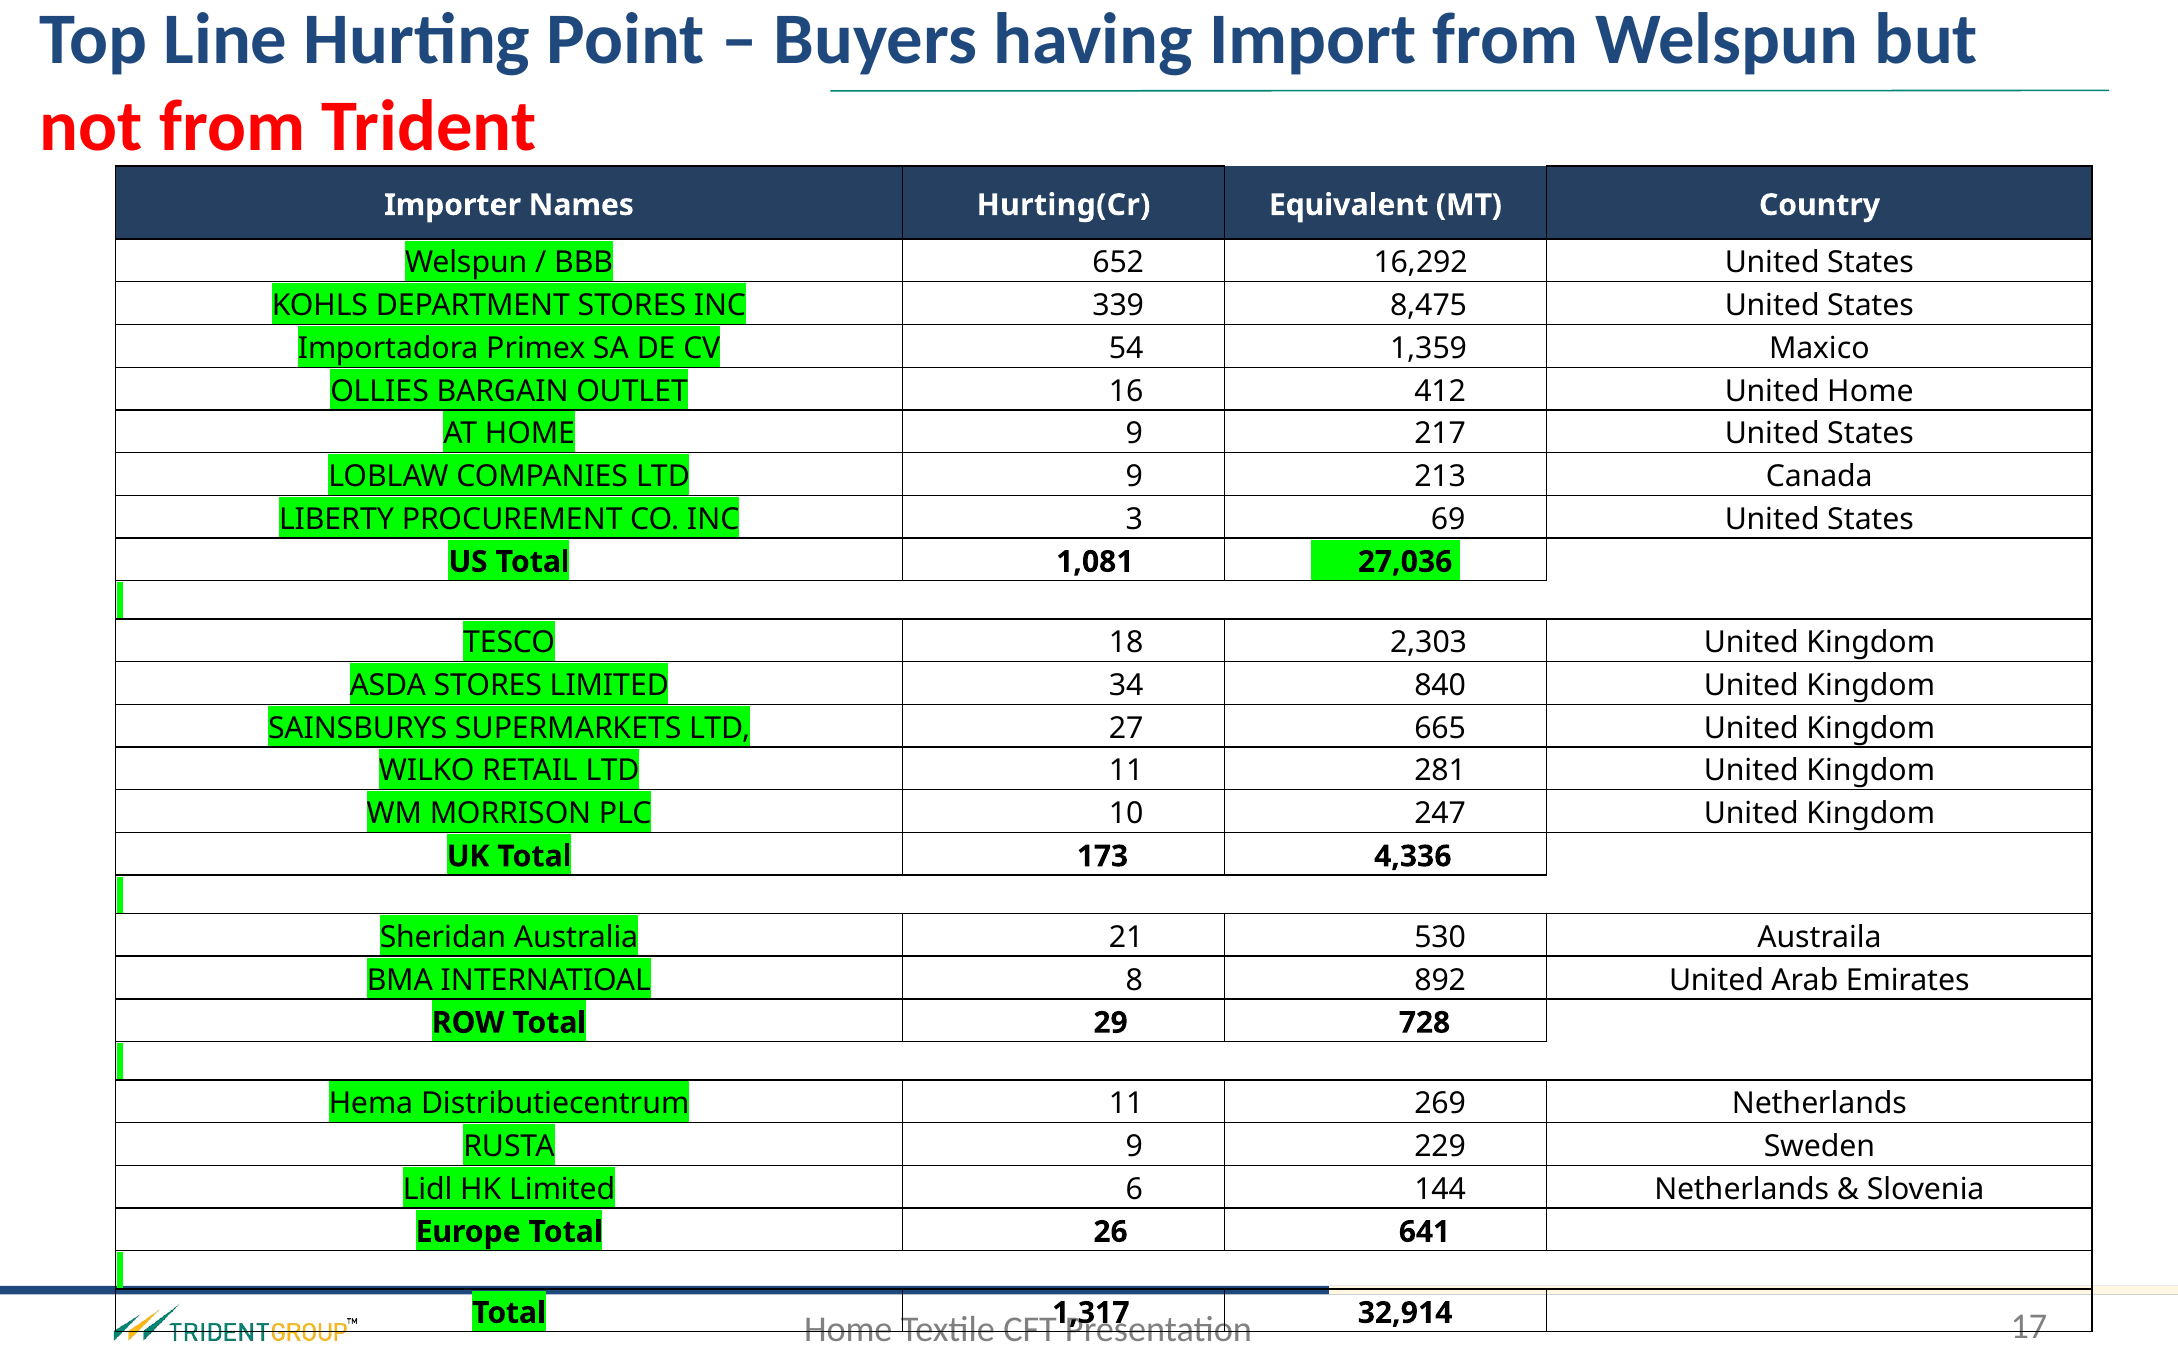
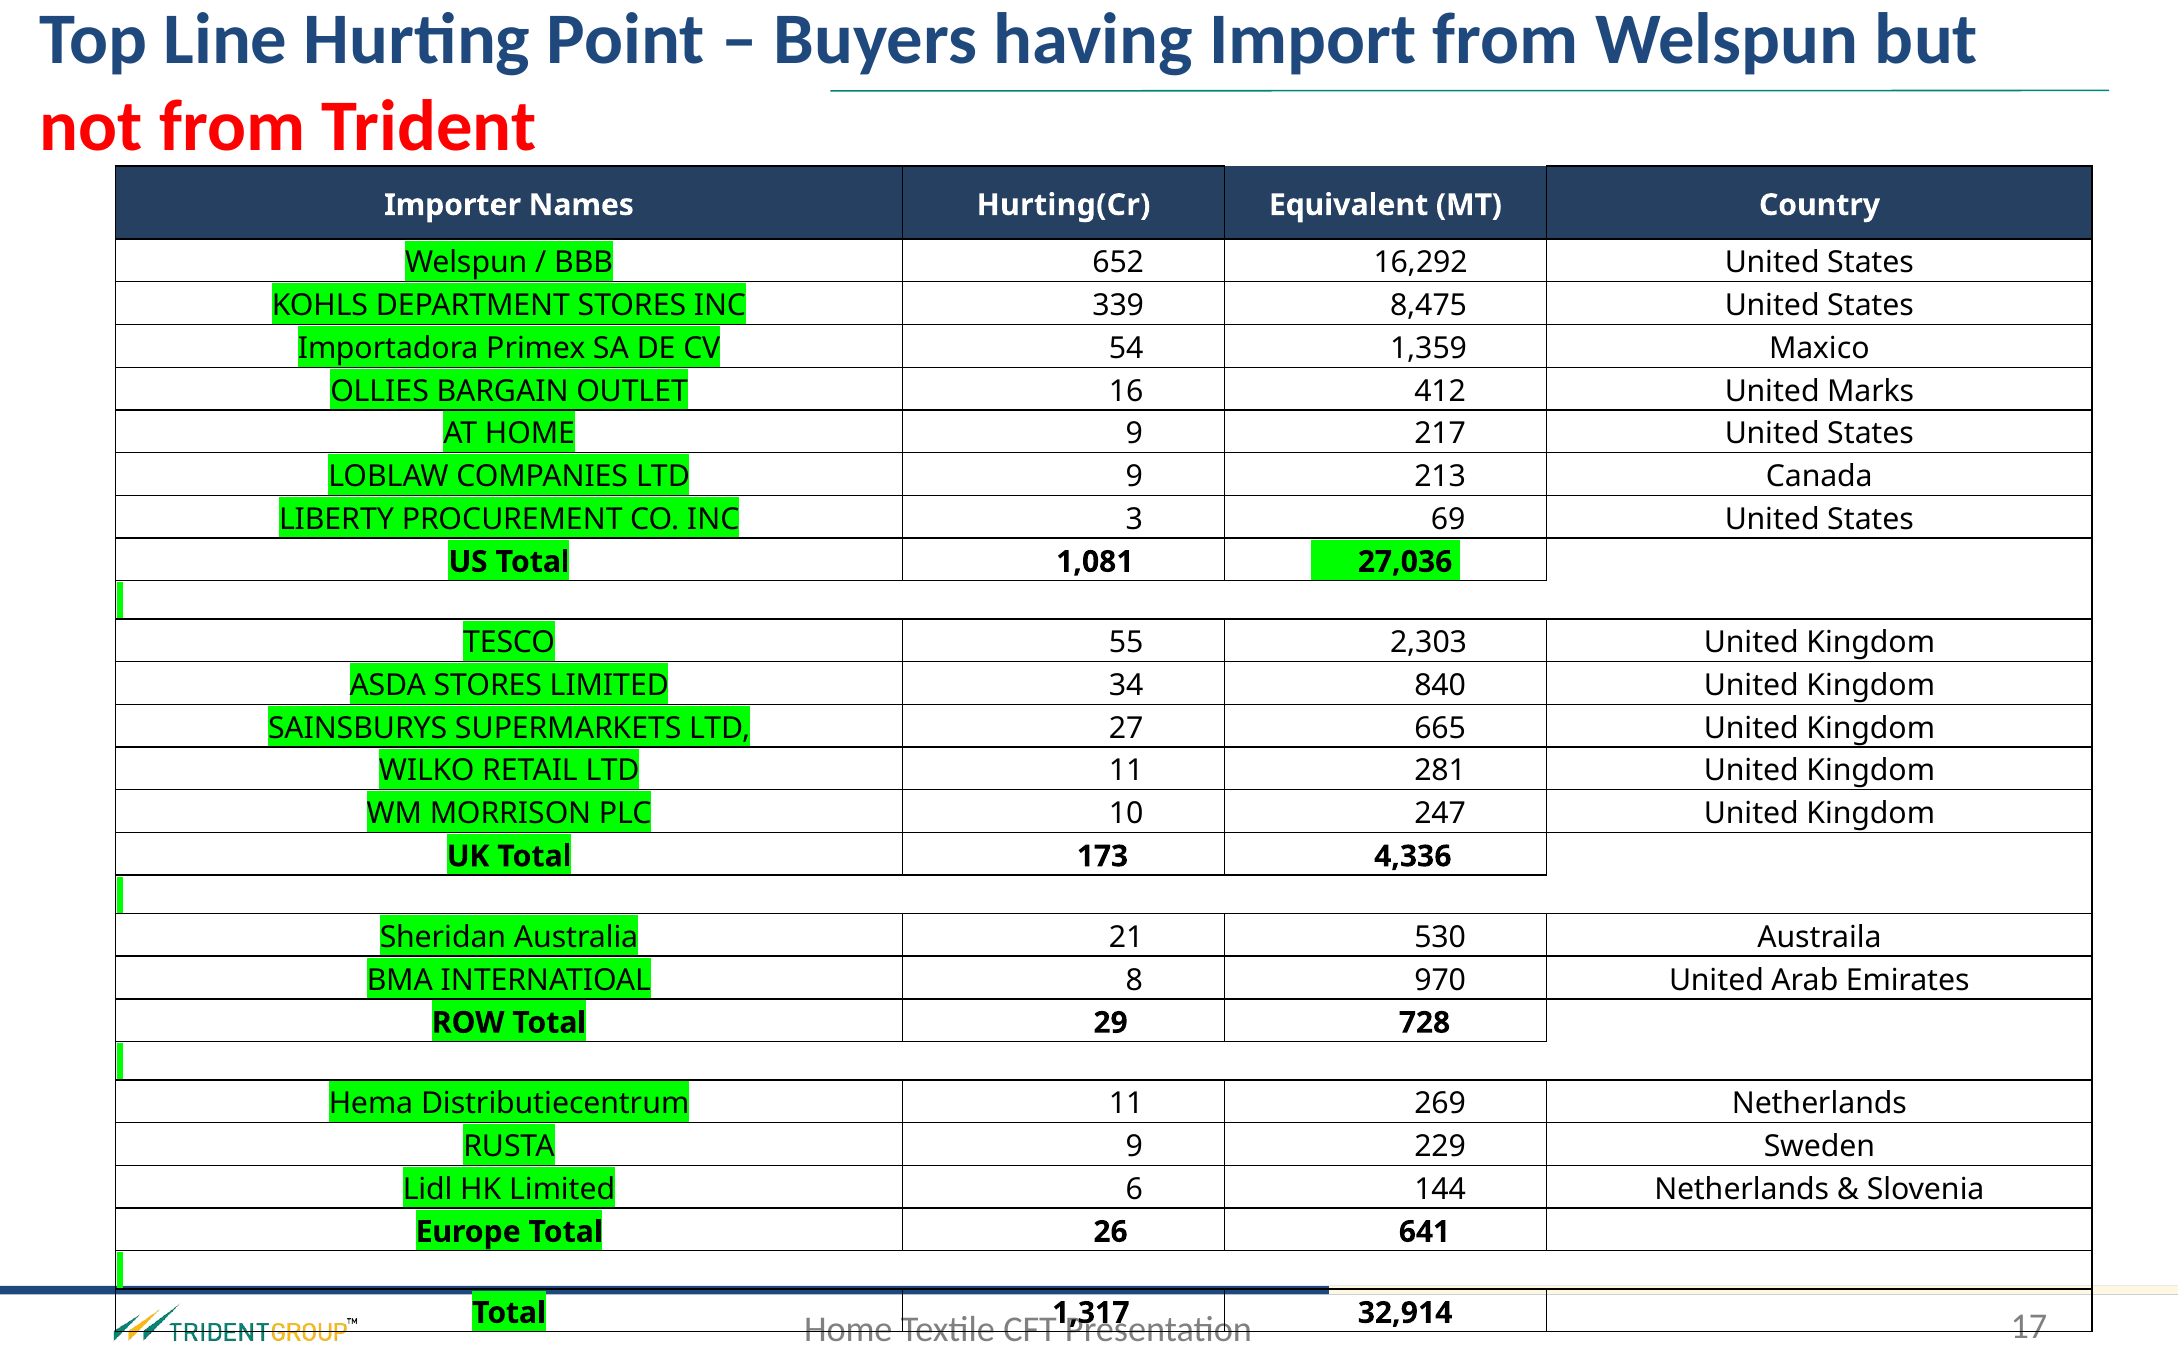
United Home: Home -> Marks
18: 18 -> 55
892: 892 -> 970
